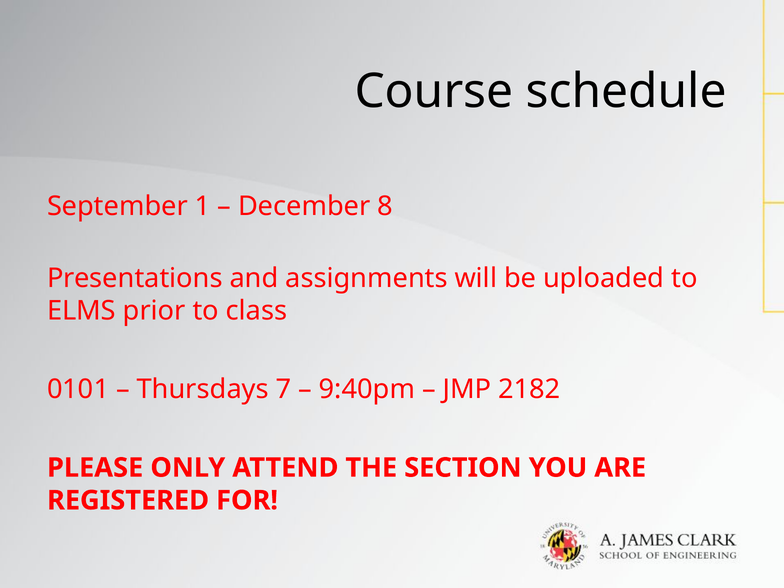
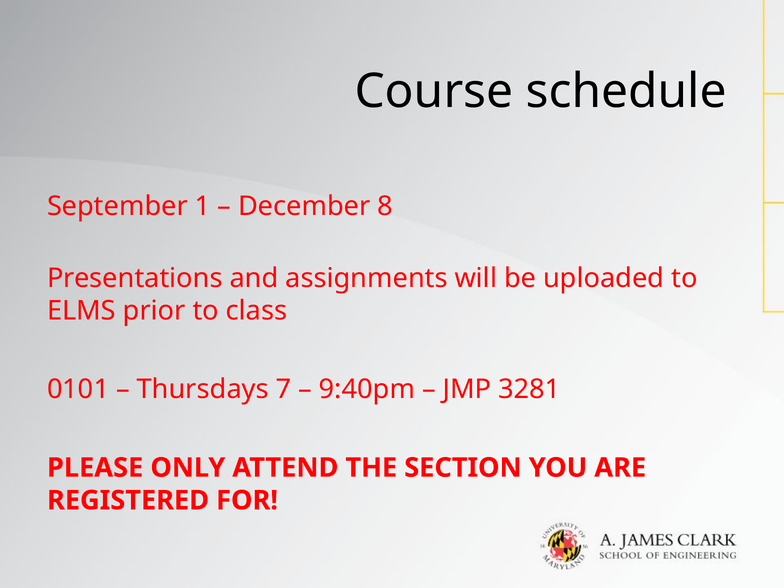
2182: 2182 -> 3281
